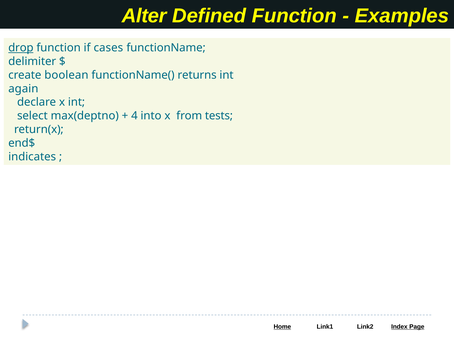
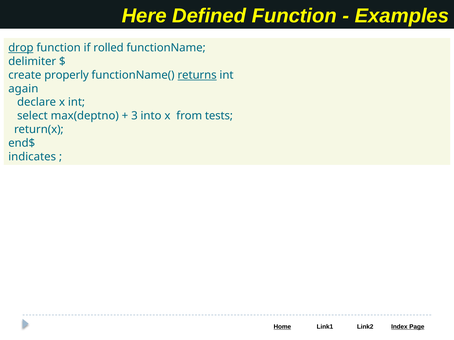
Alter: Alter -> Here
cases: cases -> rolled
boolean: boolean -> properly
returns underline: none -> present
4: 4 -> 3
